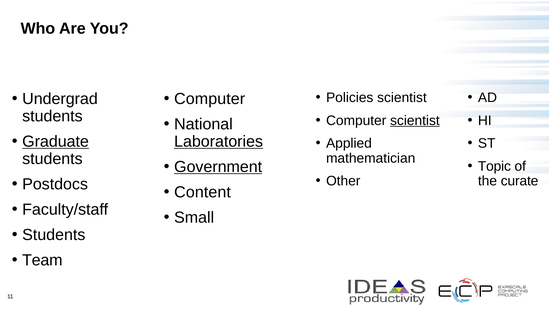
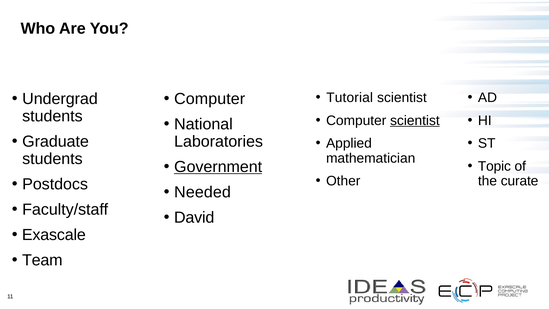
Policies: Policies -> Tutorial
Graduate underline: present -> none
Laboratories underline: present -> none
Content: Content -> Needed
Small: Small -> David
Students at (54, 235): Students -> Exascale
